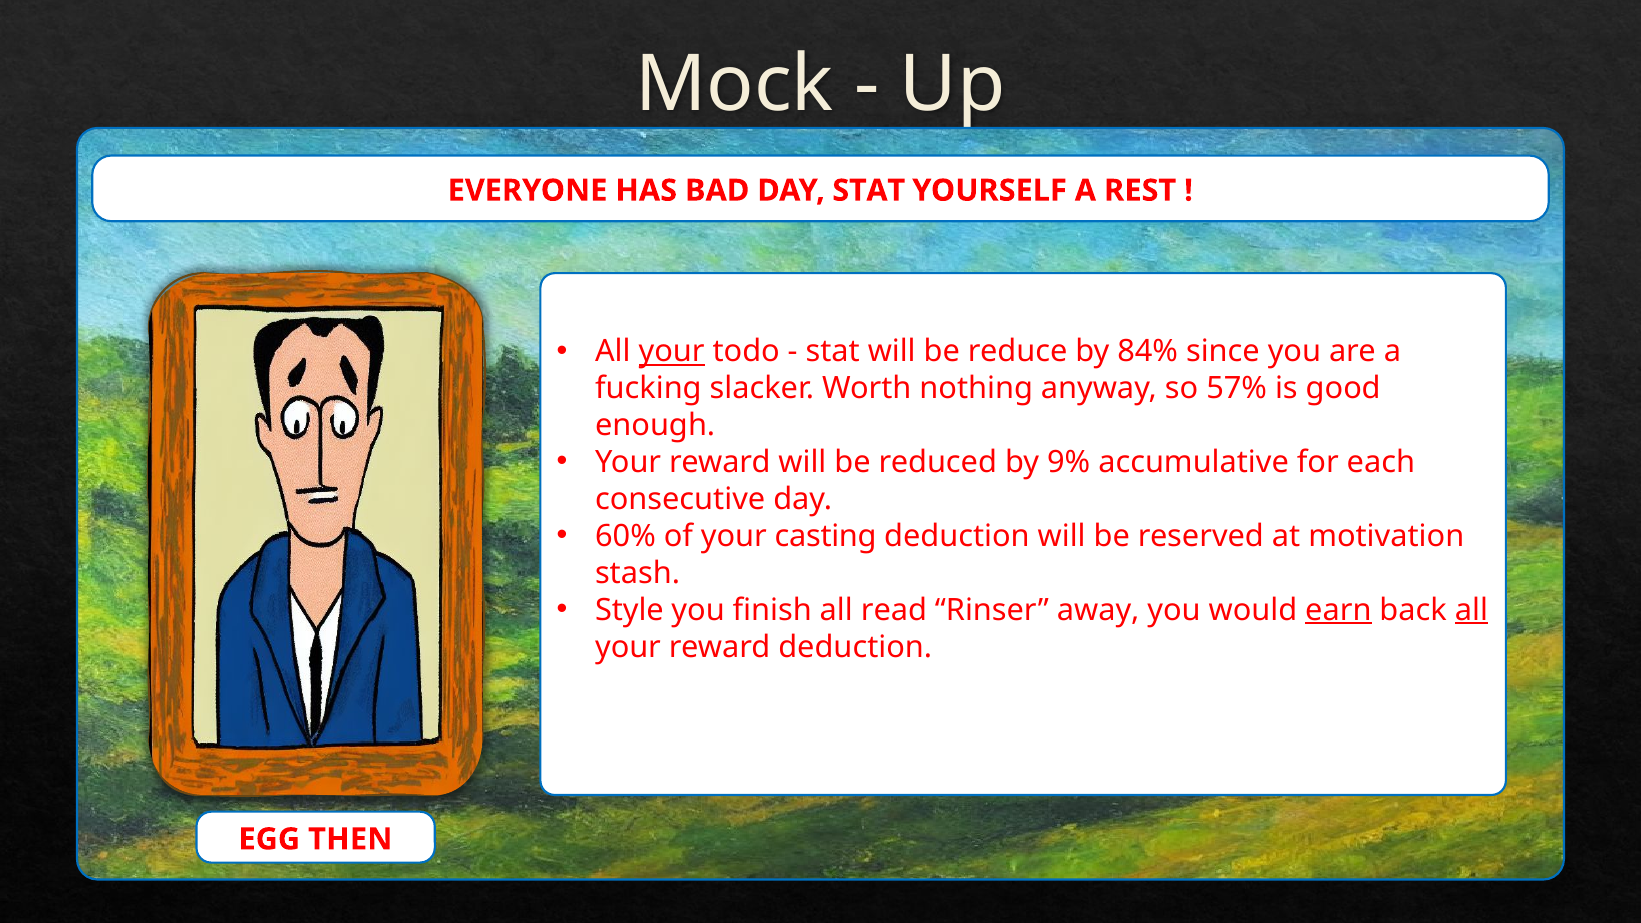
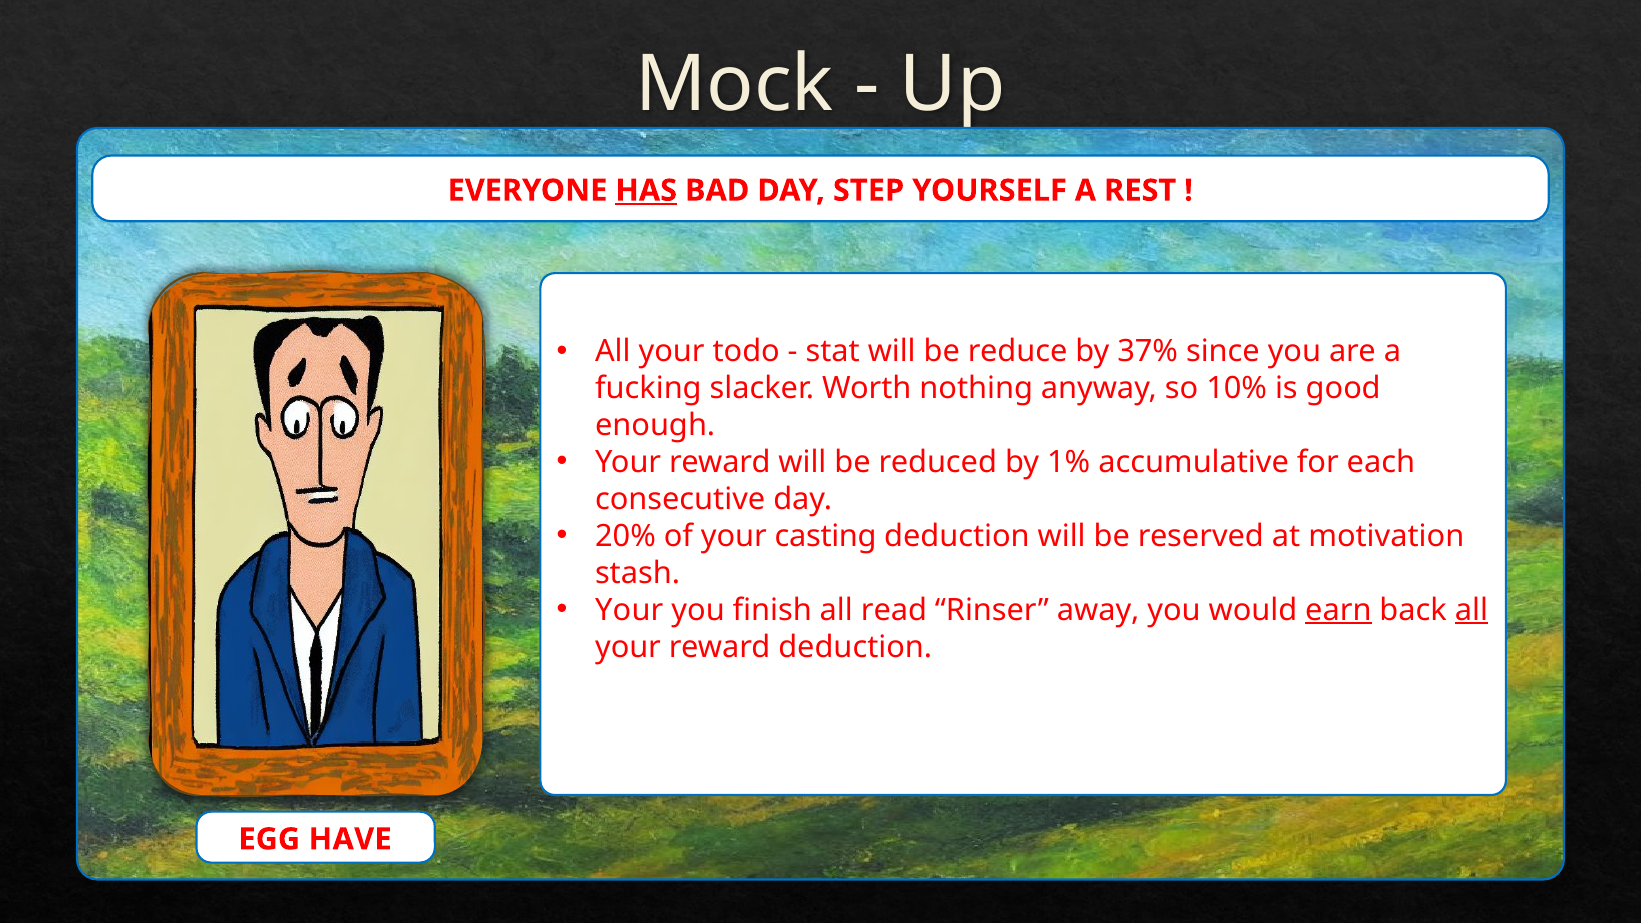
HAS underline: none -> present
DAY STAT: STAT -> STEP
your at (672, 352) underline: present -> none
84%: 84% -> 37%
57%: 57% -> 10%
9%: 9% -> 1%
60%: 60% -> 20%
Style at (629, 610): Style -> Your
THEN: THEN -> HAVE
